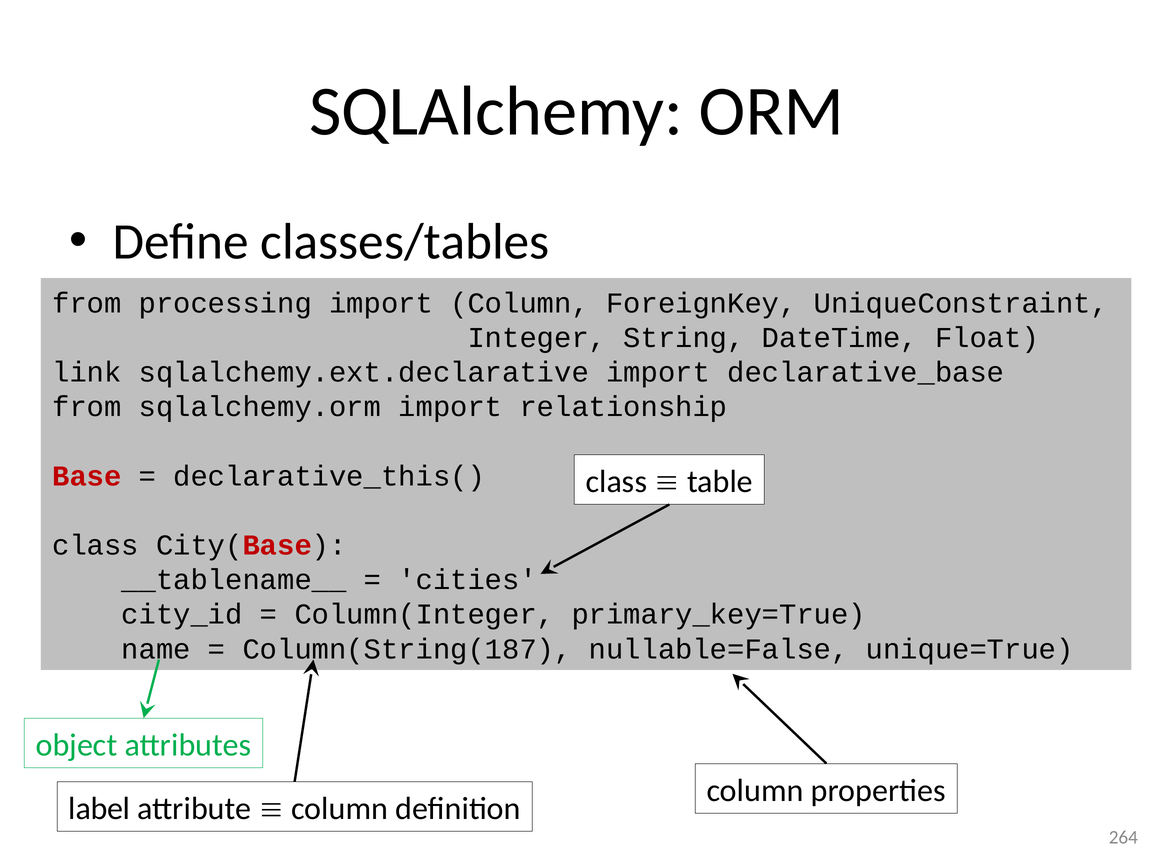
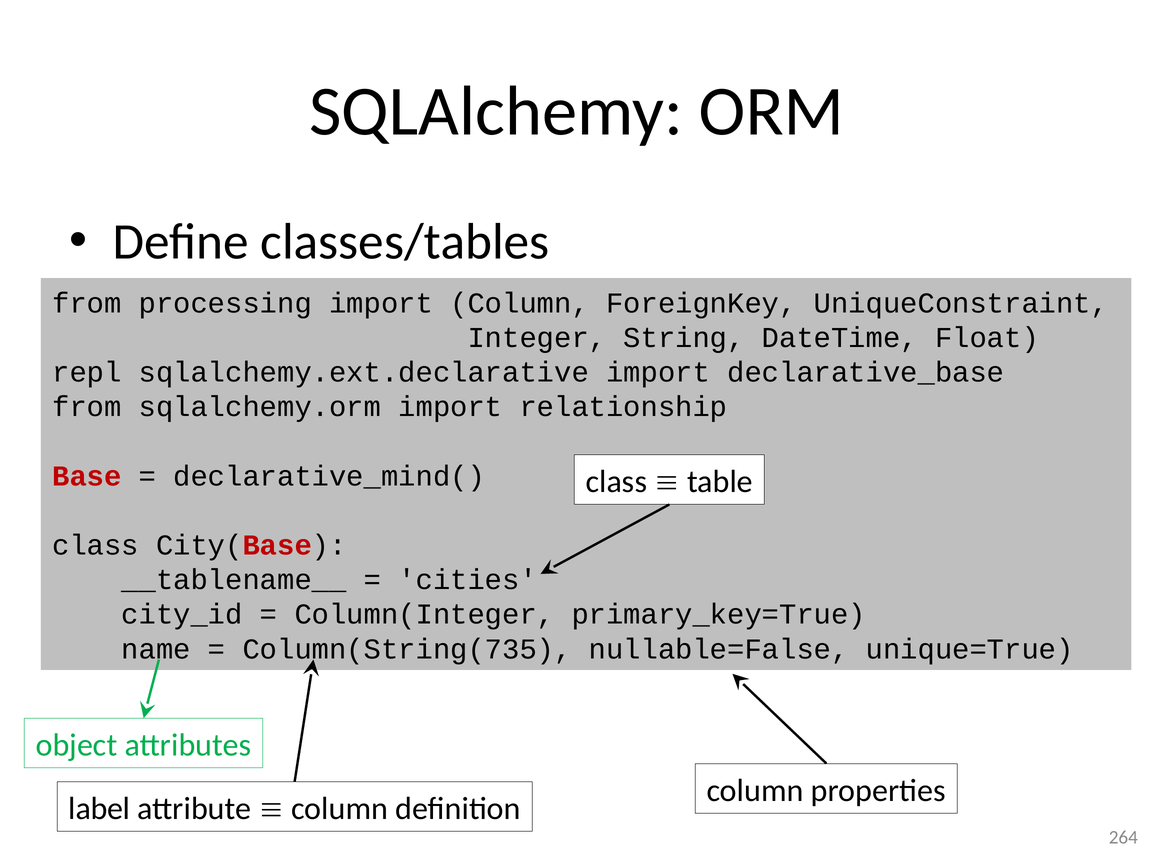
link: link -> repl
declarative_this(: declarative_this( -> declarative_mind(
Column(String(187: Column(String(187 -> Column(String(735
